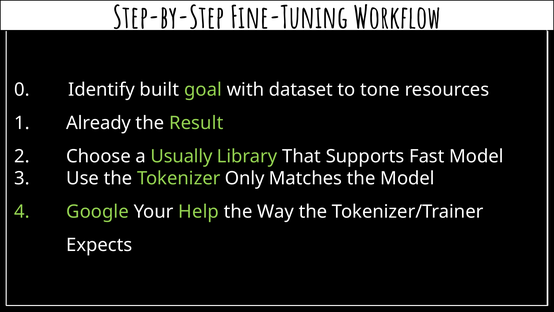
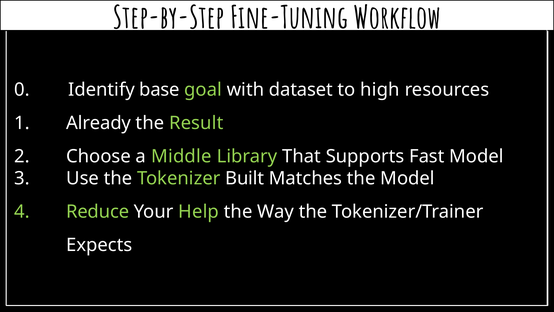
built: built -> base
tone: tone -> high
Usually: Usually -> Middle
Only: Only -> Built
Google: Google -> Reduce
